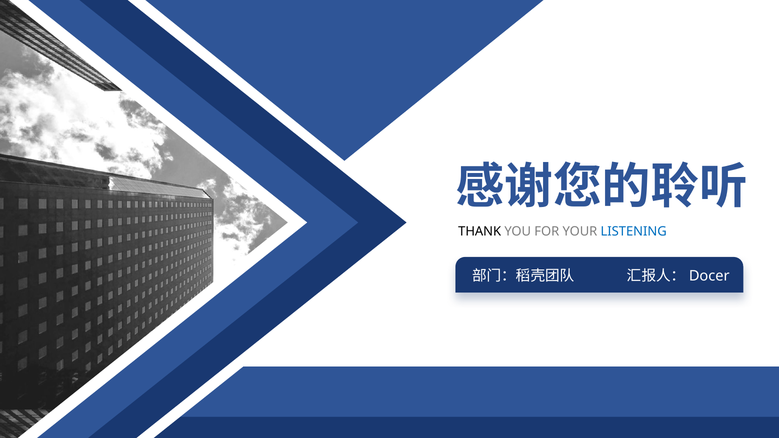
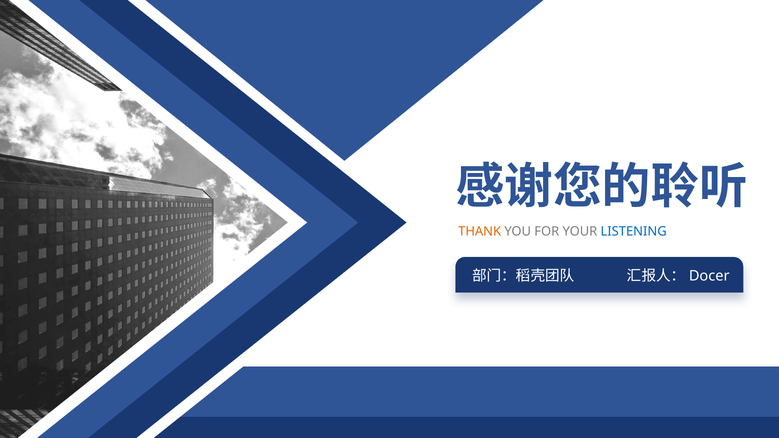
THANK colour: black -> orange
